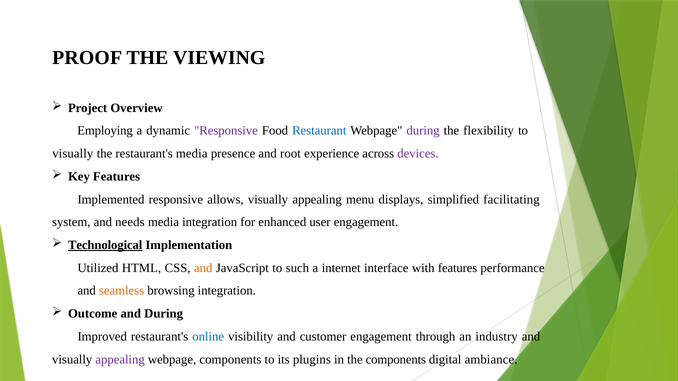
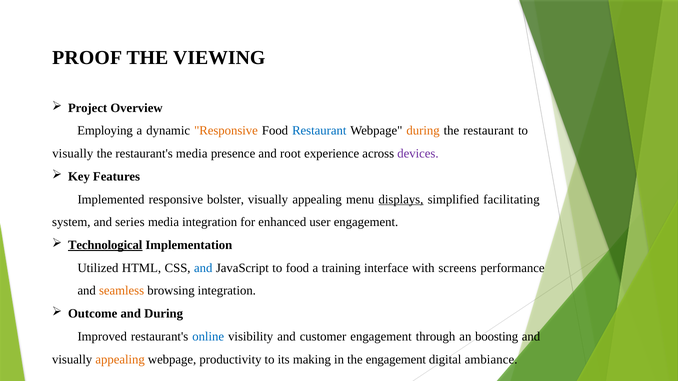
Responsive at (226, 131) colour: purple -> orange
during at (423, 131) colour: purple -> orange
the flexibility: flexibility -> restaurant
allows: allows -> bolster
displays underline: none -> present
needs: needs -> series
and at (203, 268) colour: orange -> blue
to such: such -> food
internet: internet -> training
with features: features -> screens
industry: industry -> boosting
appealing at (120, 360) colour: purple -> orange
webpage components: components -> productivity
plugins: plugins -> making
the components: components -> engagement
